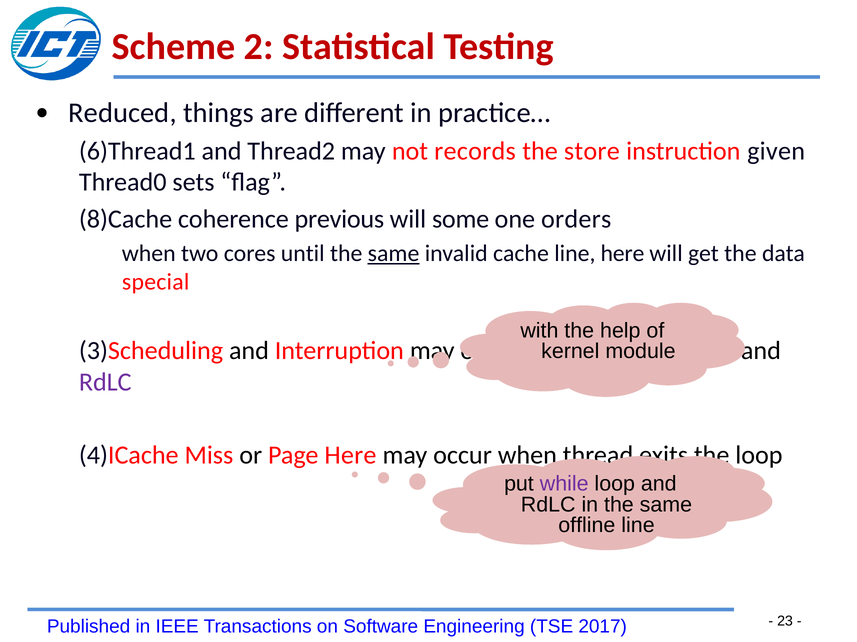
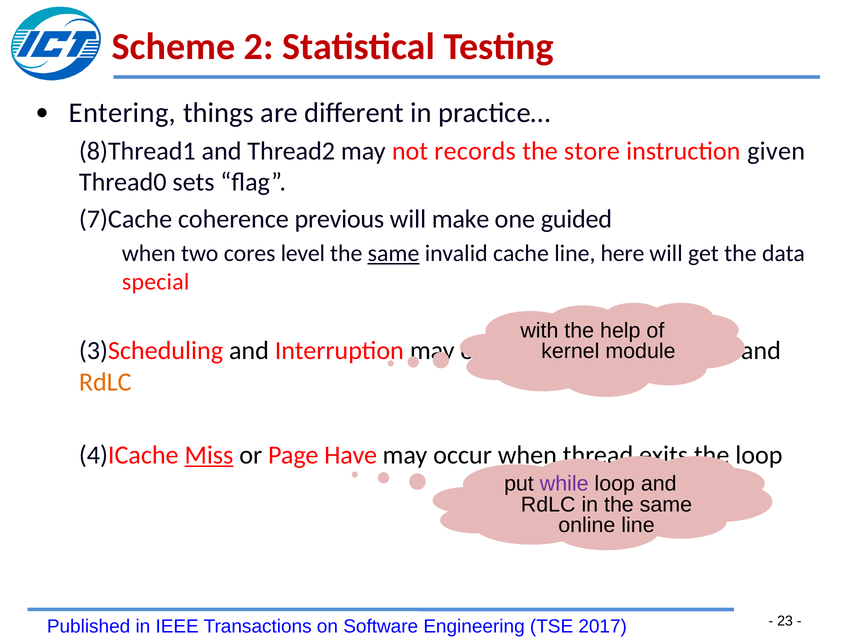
Reduced: Reduced -> Entering
6)Thread1: 6)Thread1 -> 8)Thread1
8)Cache: 8)Cache -> 7)Cache
some: some -> make
orders: orders -> guided
until: until -> level
RdLC at (105, 382) colour: purple -> orange
Miss underline: none -> present
Page Here: Here -> Have
offline: offline -> online
